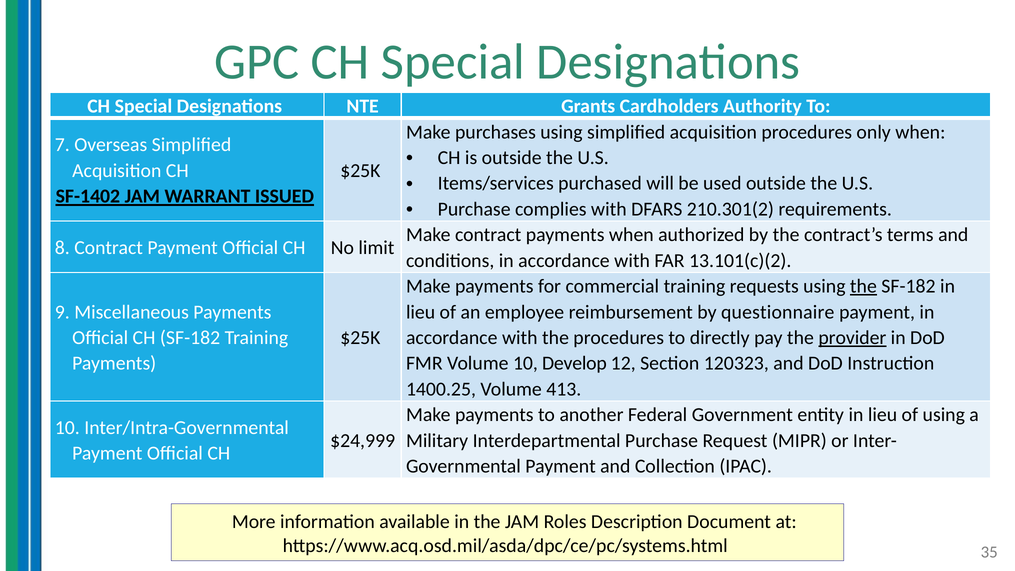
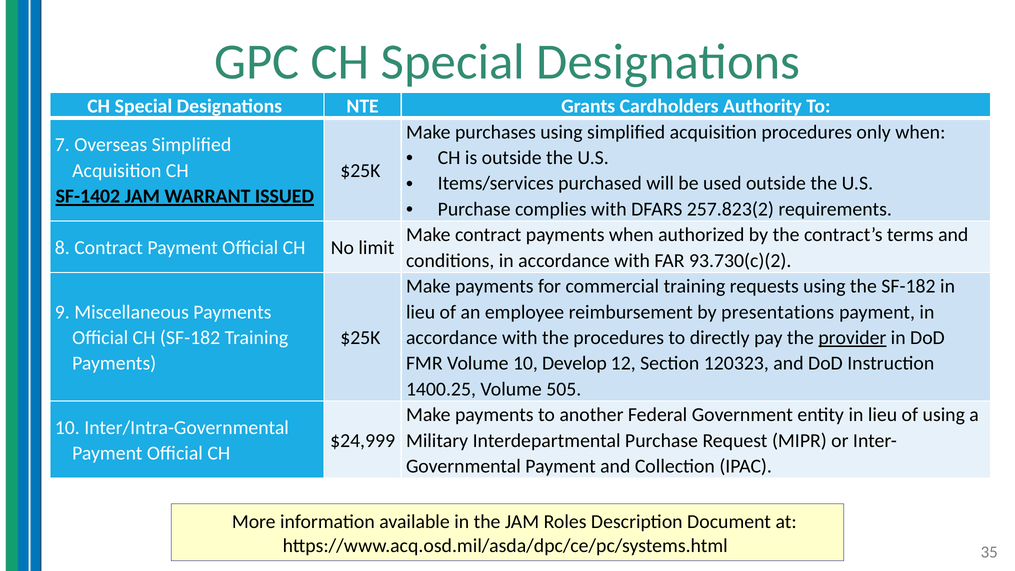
210.301(2: 210.301(2 -> 257.823(2
13.101(c)(2: 13.101(c)(2 -> 93.730(c)(2
the at (863, 286) underline: present -> none
questionnaire: questionnaire -> presentations
413: 413 -> 505
